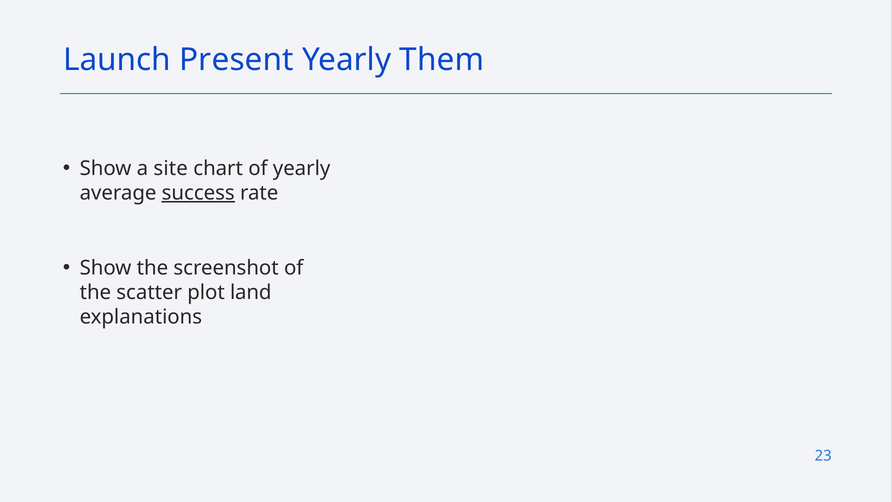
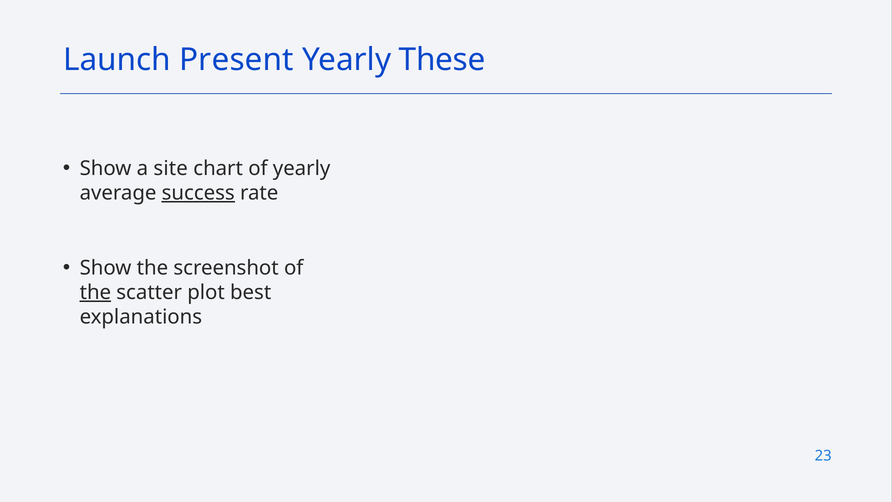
Them: Them -> These
the at (95, 292) underline: none -> present
land: land -> best
